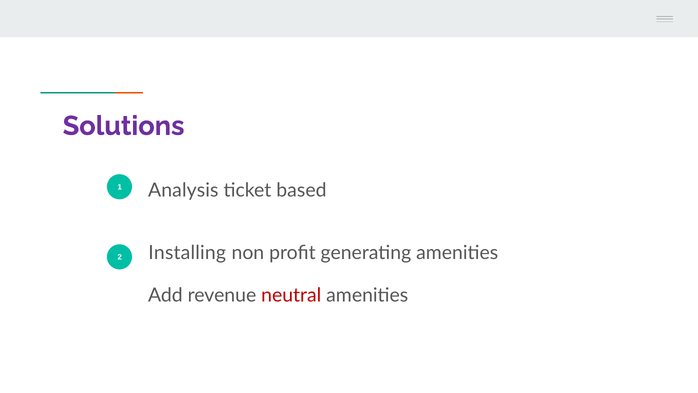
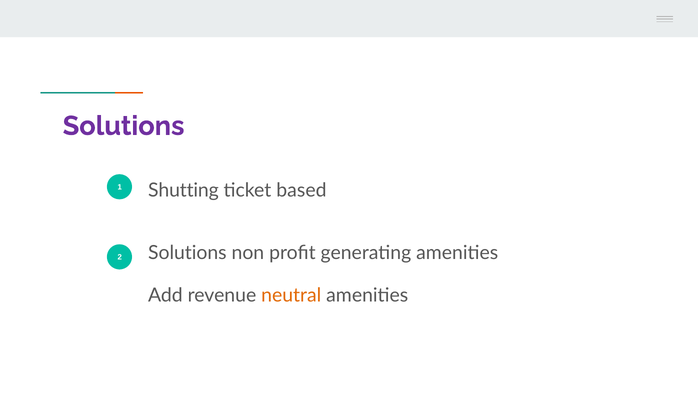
Analysis: Analysis -> Shutting
2 Installing: Installing -> Solutions
neutral colour: red -> orange
